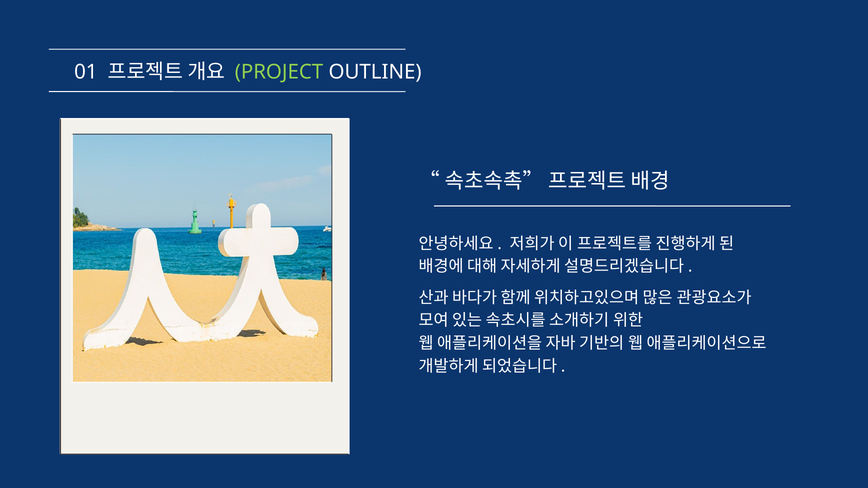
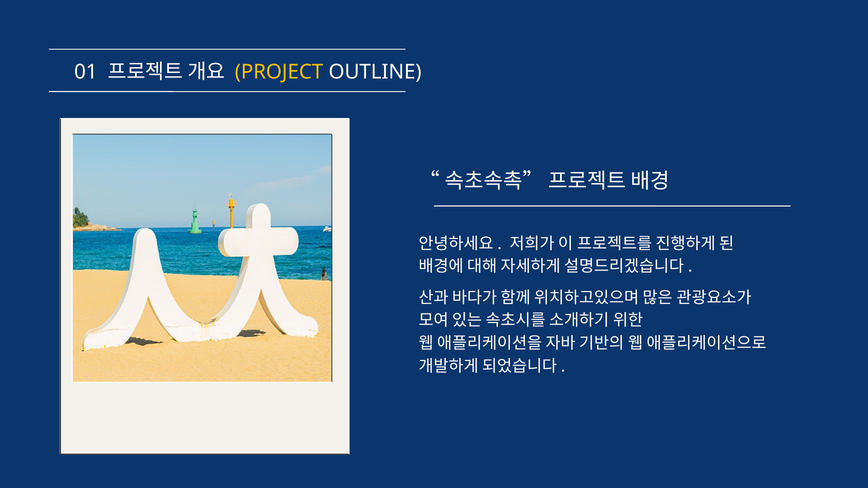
PROJECT colour: light green -> yellow
